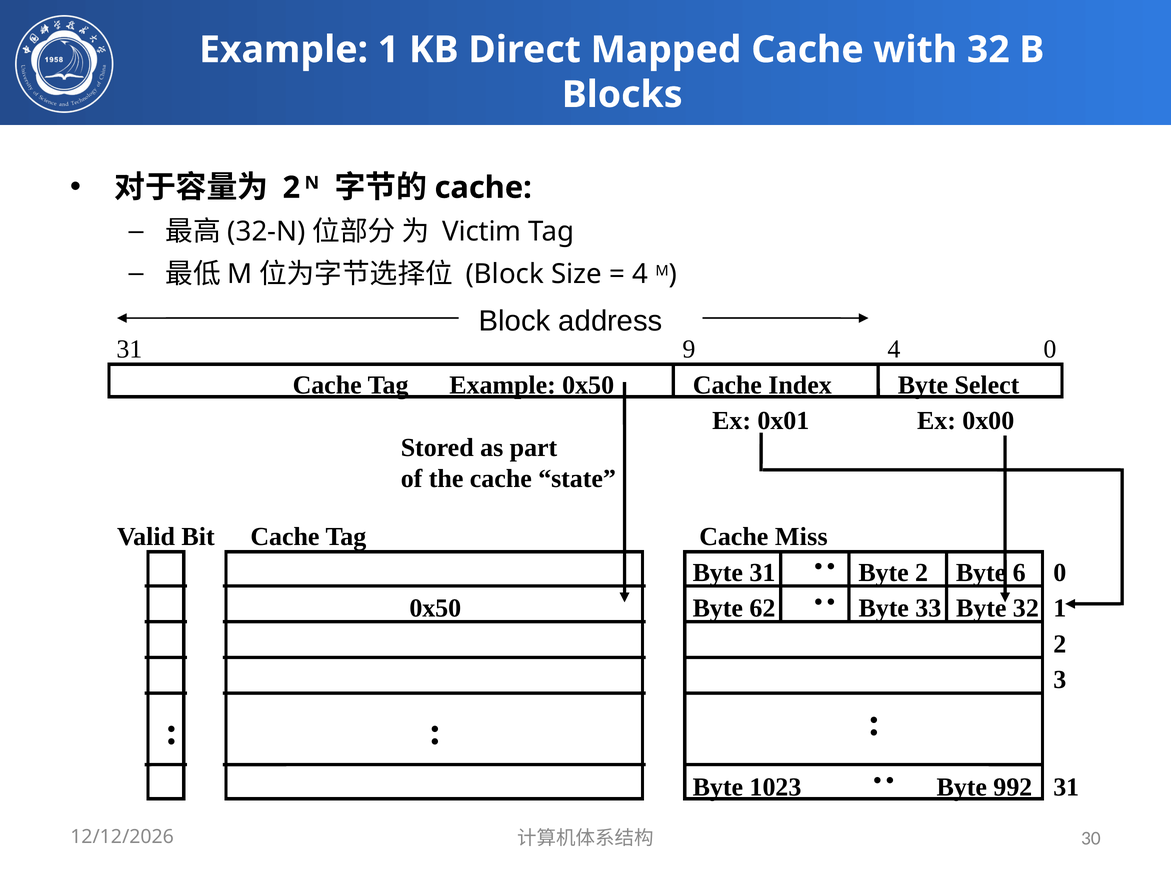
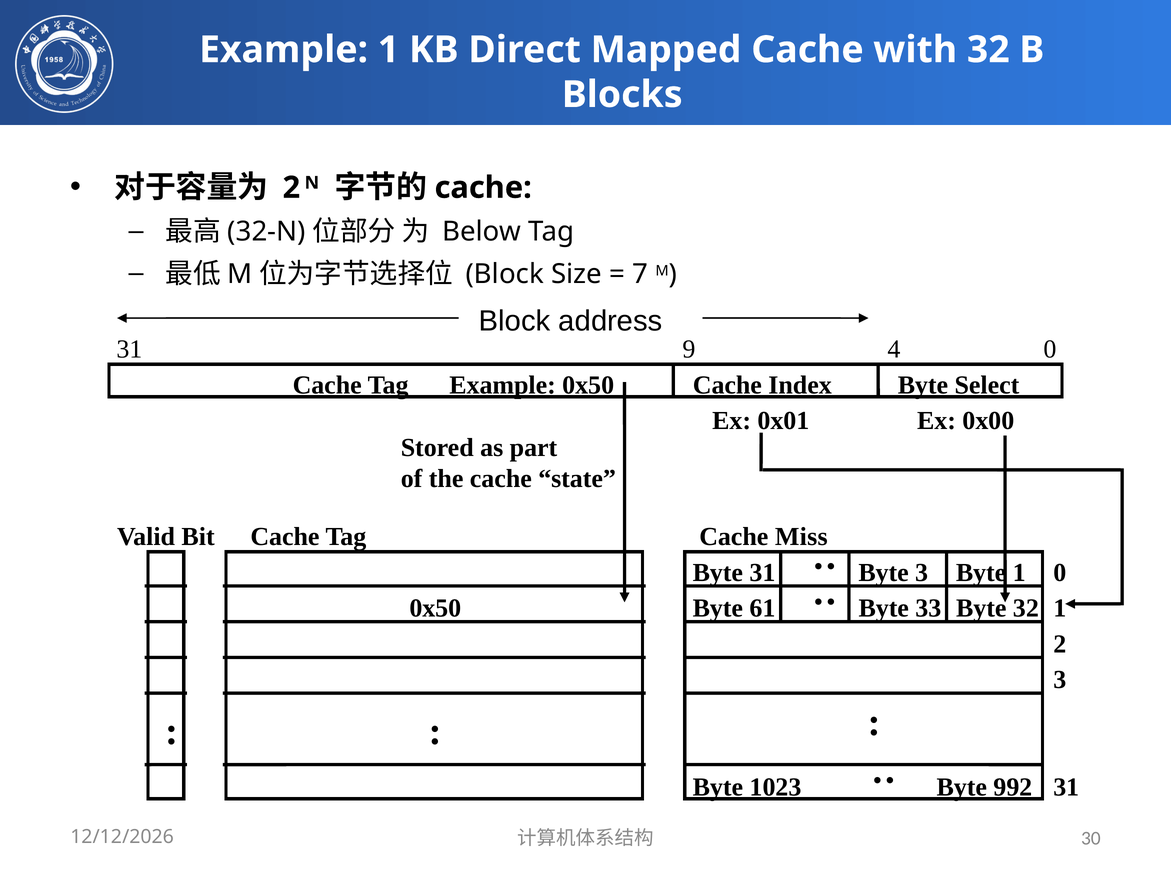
Victim: Victim -> Below
4 at (640, 274): 4 -> 7
Byte 2: 2 -> 3
Byte 6: 6 -> 1
62: 62 -> 61
